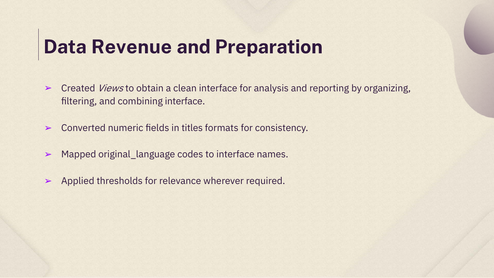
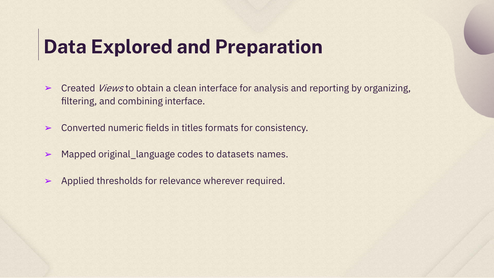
Revenue: Revenue -> Explored
to interface: interface -> datasets
